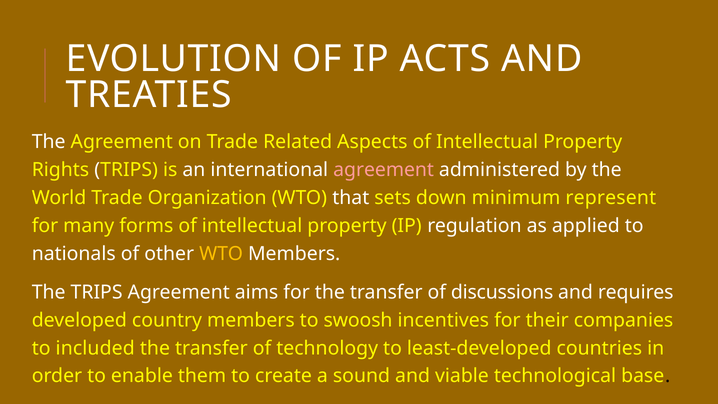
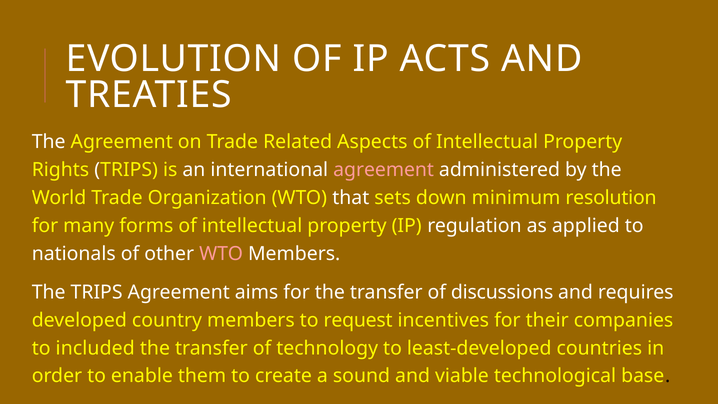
represent: represent -> resolution
WTO at (221, 254) colour: yellow -> pink
swoosh: swoosh -> request
